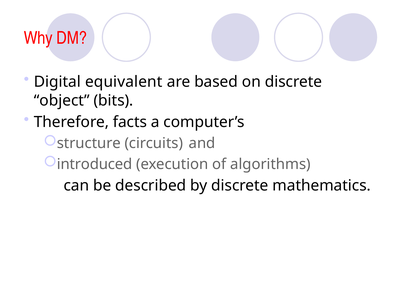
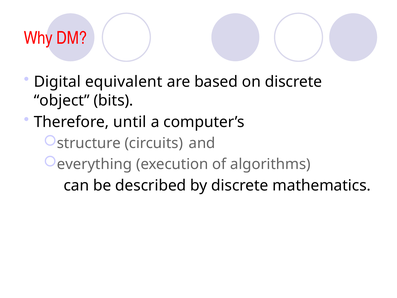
facts: facts -> until
introduced: introduced -> everything
